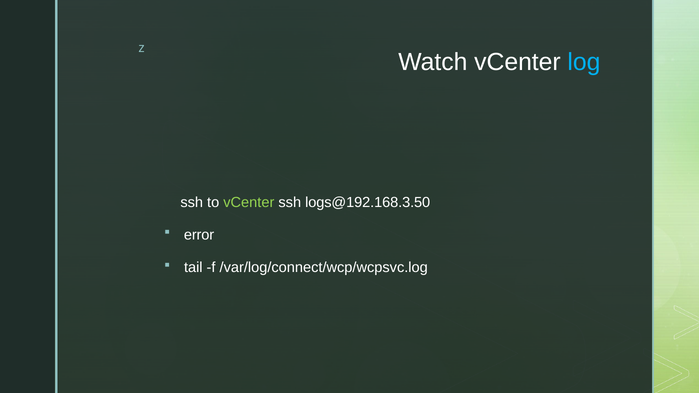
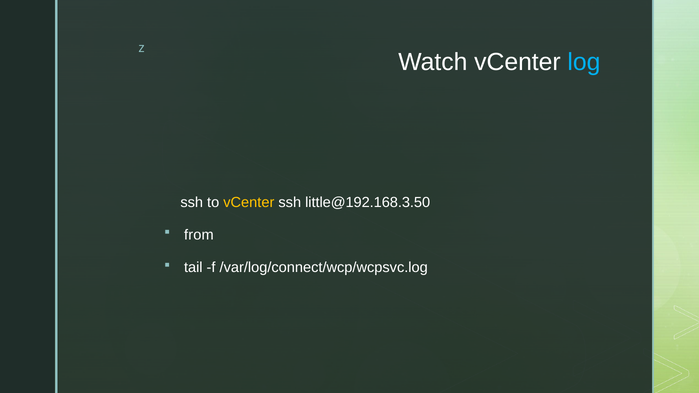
vCenter at (249, 202) colour: light green -> yellow
logs@192.168.3.50: logs@192.168.3.50 -> little@192.168.3.50
error: error -> from
